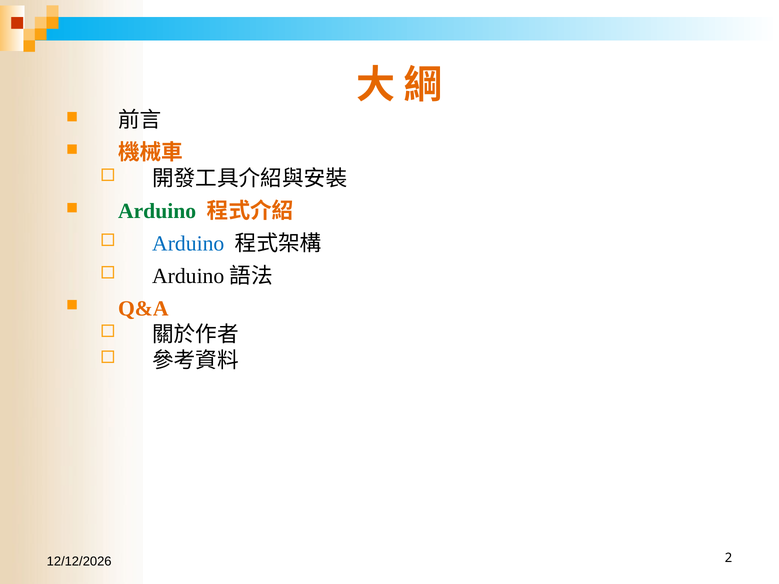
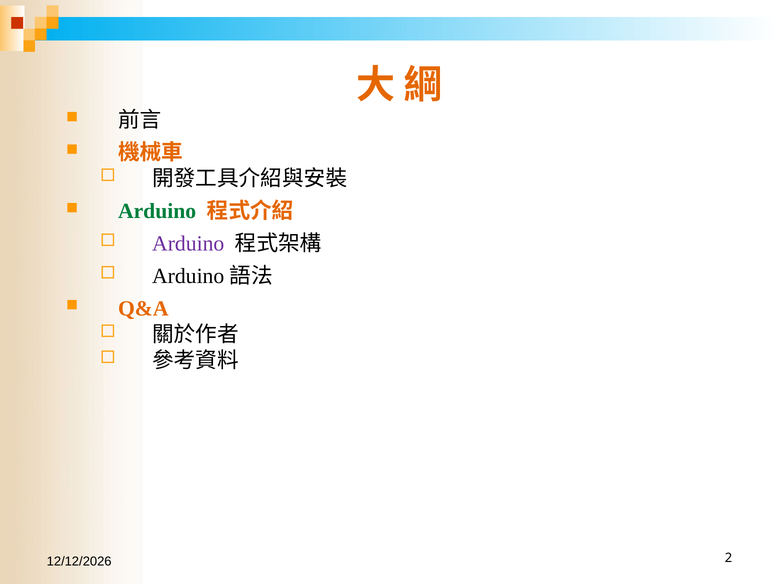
Arduino at (188, 244) colour: blue -> purple
